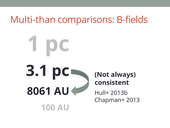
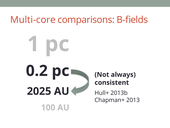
Multi-than: Multi-than -> Multi-core
3.1: 3.1 -> 0.2
8061: 8061 -> 2025
